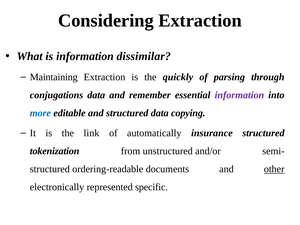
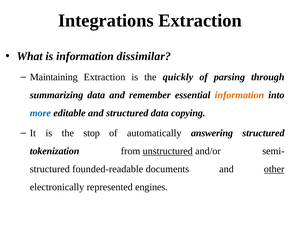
Considering: Considering -> Integrations
conjugations: conjugations -> summarizing
information at (239, 95) colour: purple -> orange
link: link -> stop
insurance: insurance -> answering
unstructured underline: none -> present
ordering-readable: ordering-readable -> founded-readable
specific: specific -> engines
